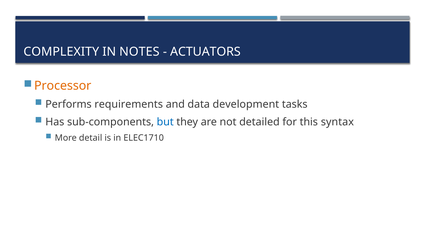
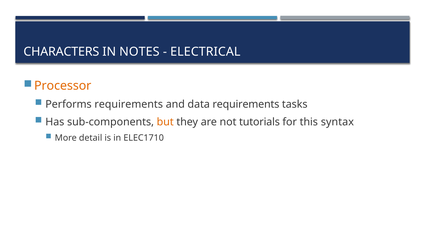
COMPLEXITY: COMPLEXITY -> CHARACTERS
ACTUATORS: ACTUATORS -> ELECTRICAL
data development: development -> requirements
but colour: blue -> orange
detailed: detailed -> tutorials
